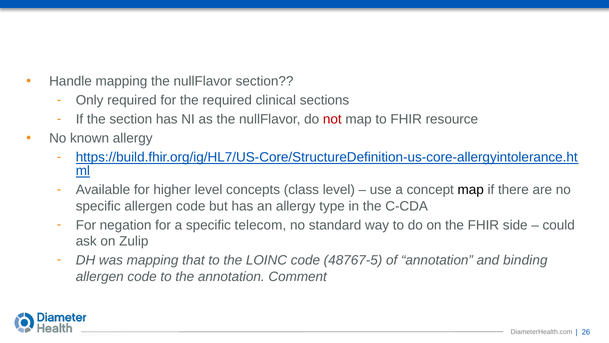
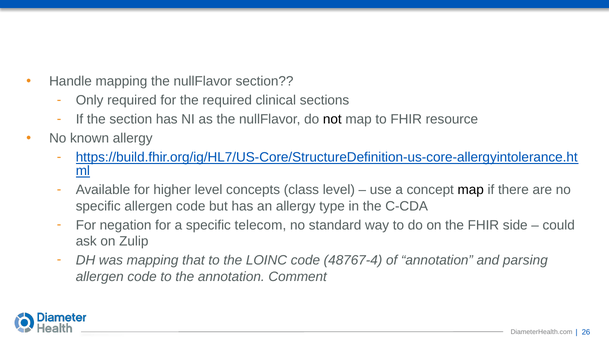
not colour: red -> black
48767-5: 48767-5 -> 48767-4
binding: binding -> parsing
